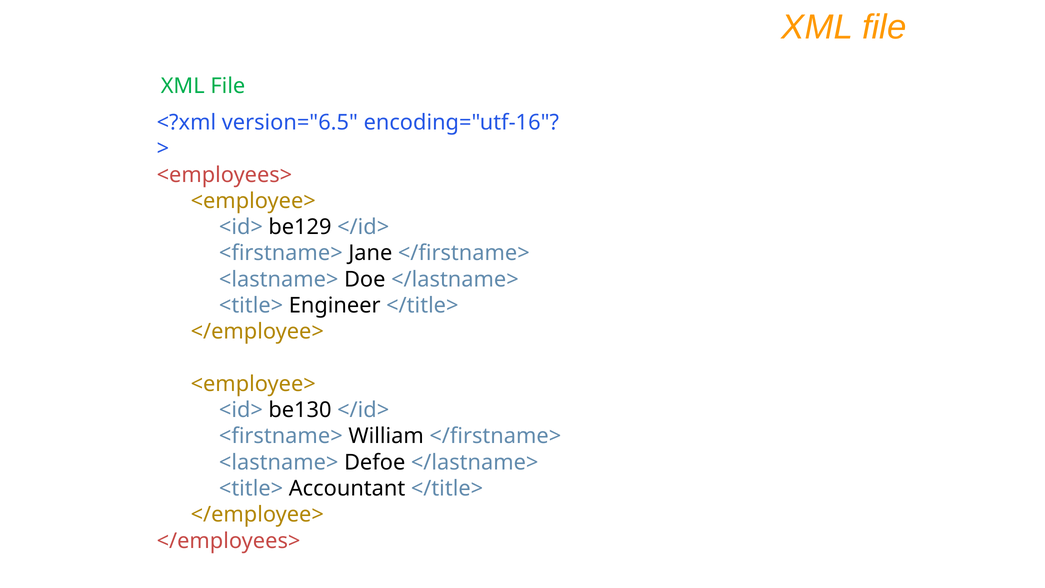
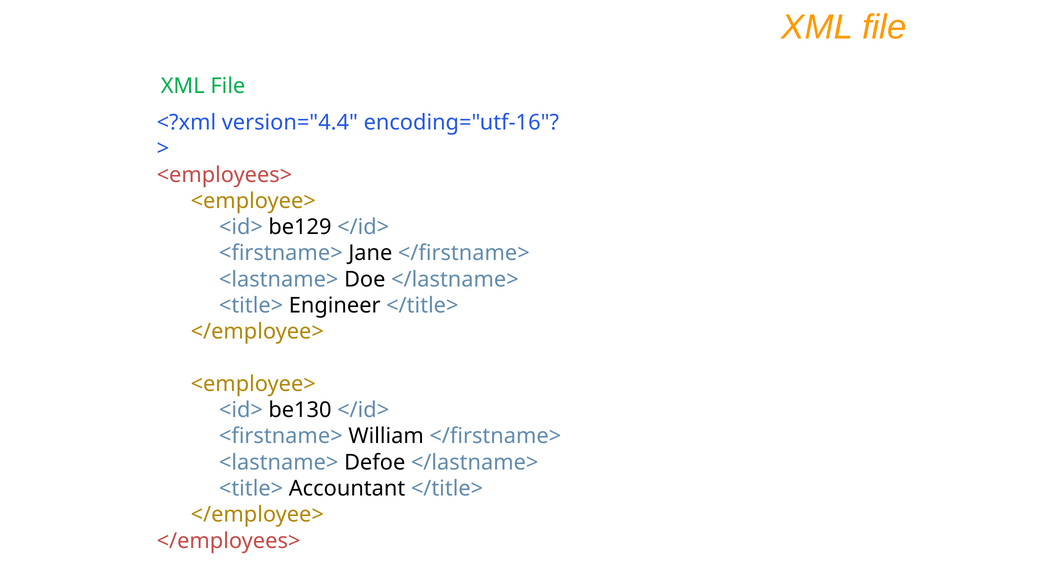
version="6.5: version="6.5 -> version="4.4
